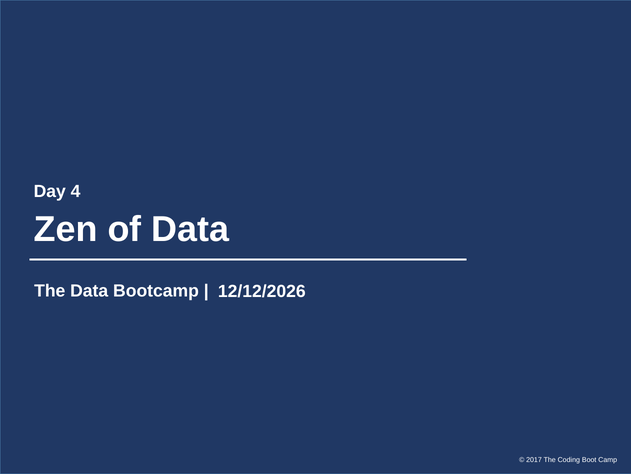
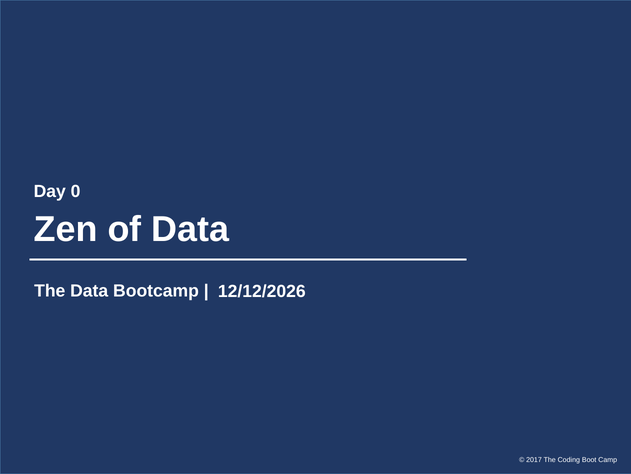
4: 4 -> 0
